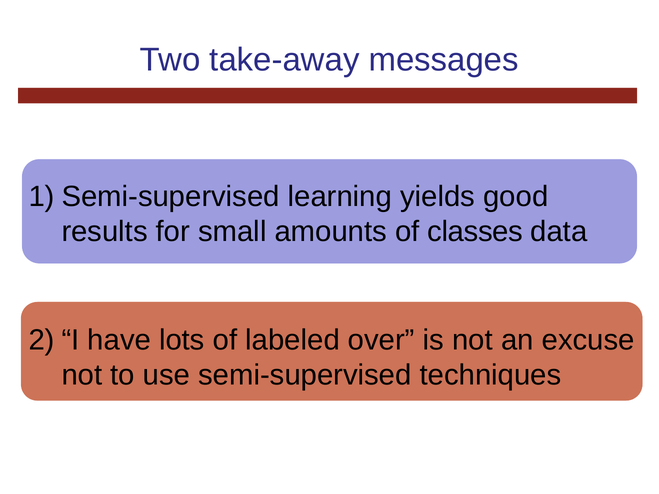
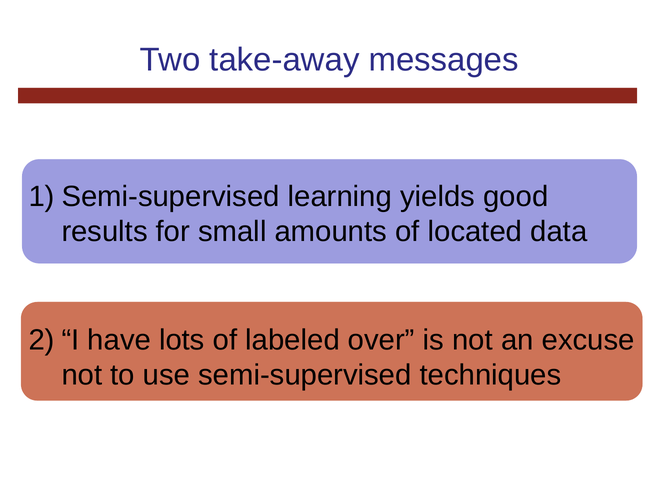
classes: classes -> located
